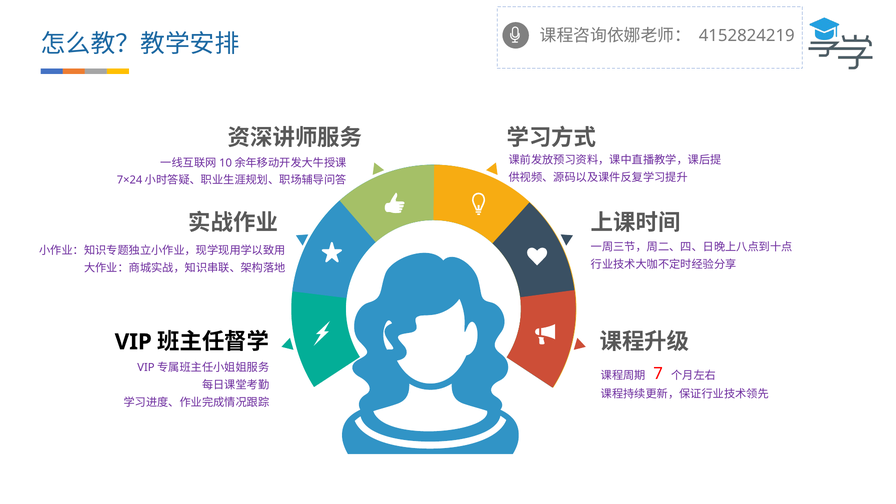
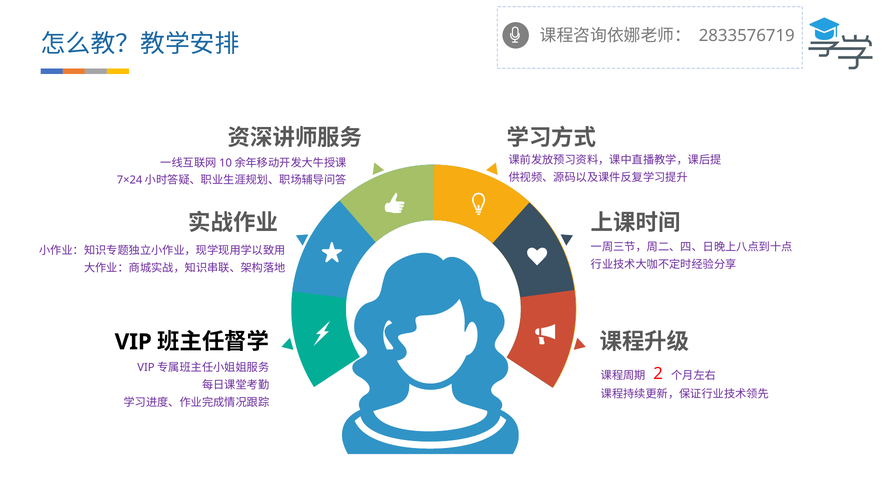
4152824219: 4152824219 -> 2833576719
7: 7 -> 2
